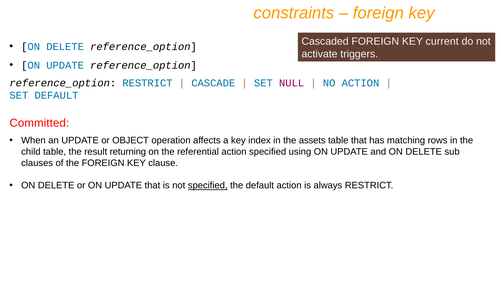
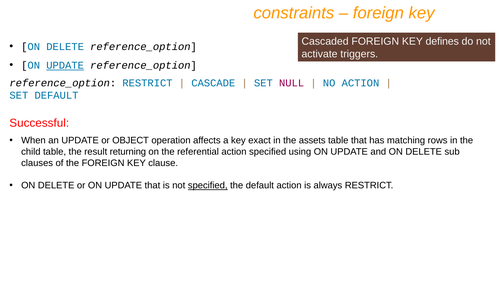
current: current -> defines
UPDATE at (65, 65) underline: none -> present
Committed: Committed -> Successful
index: index -> exact
